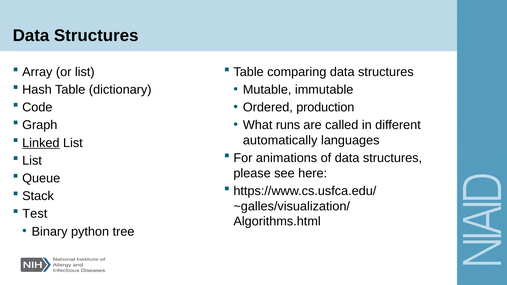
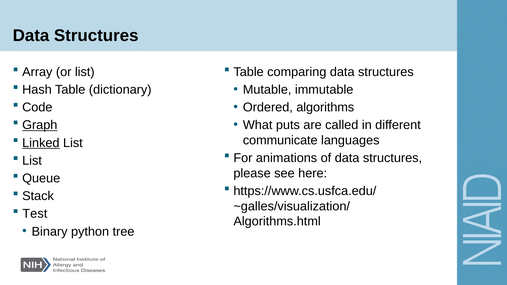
production: production -> algorithms
Graph underline: none -> present
runs: runs -> puts
automatically: automatically -> communicate
